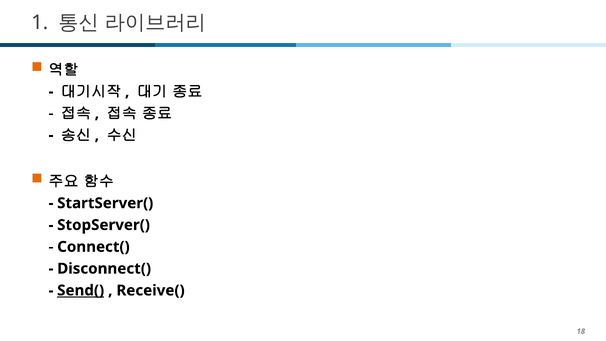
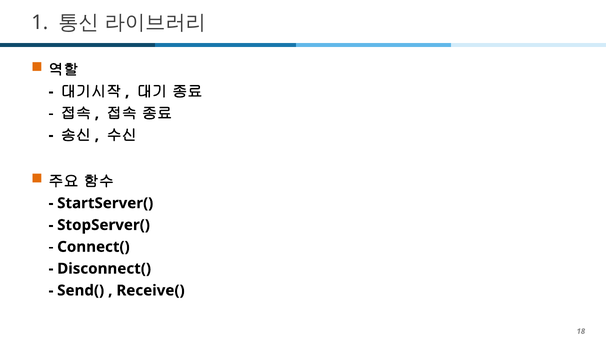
Send( underline: present -> none
